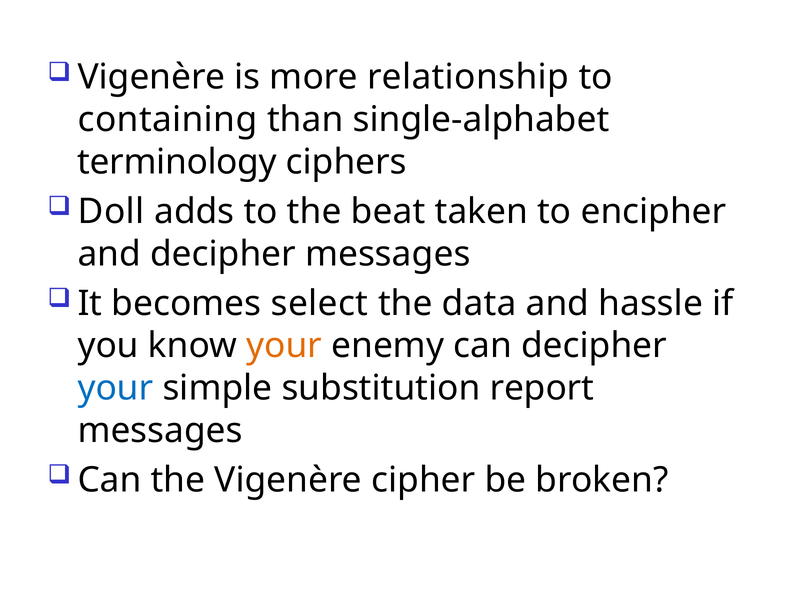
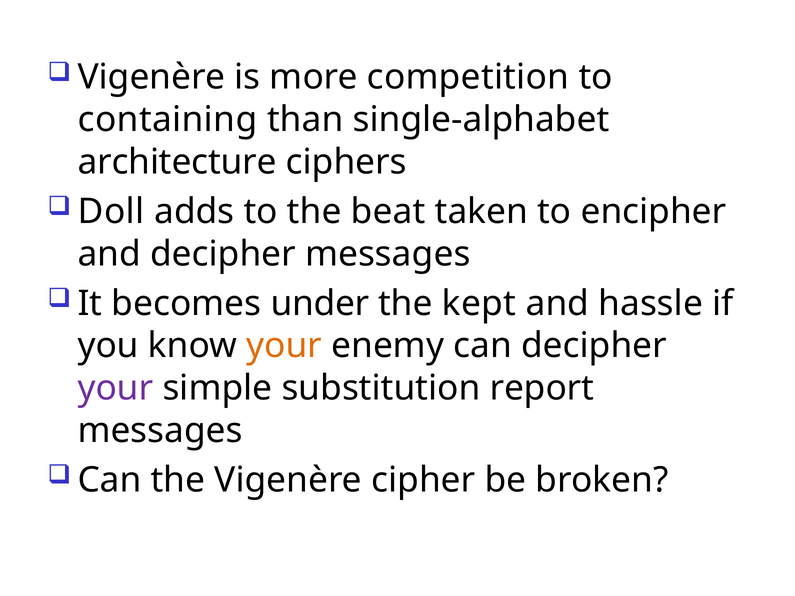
relationship: relationship -> competition
terminology: terminology -> architecture
select: select -> under
data: data -> kept
your at (115, 388) colour: blue -> purple
